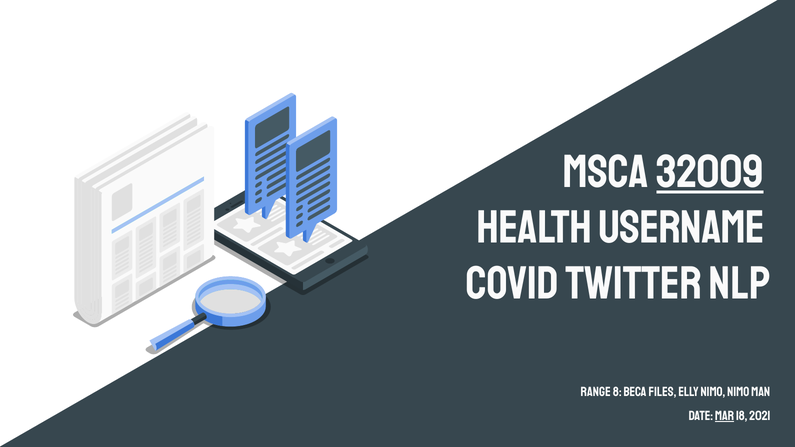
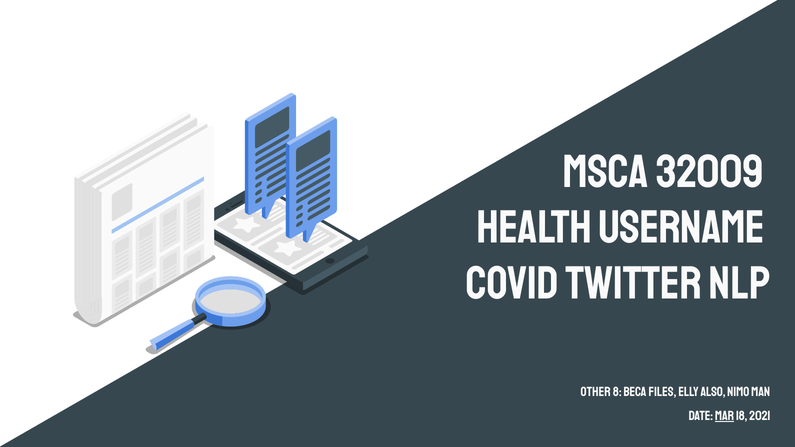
32009 underline: present -> none
Range: Range -> Other
Elly Nimo: Nimo -> Also
